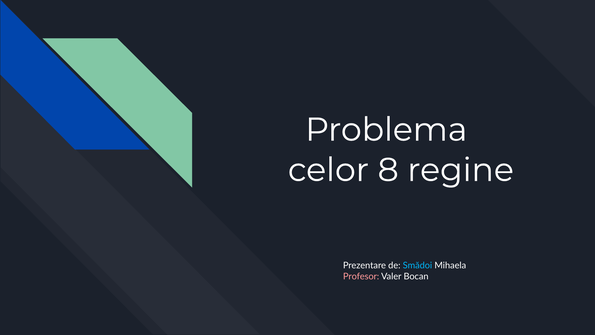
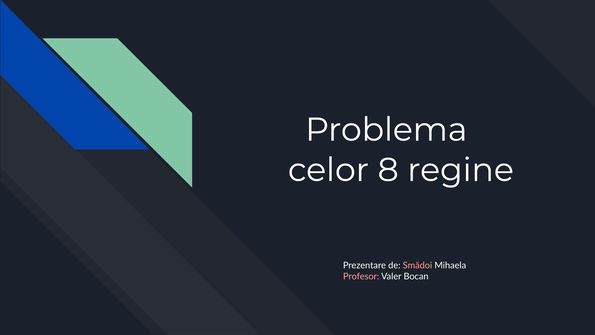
Smădoi colour: light blue -> pink
